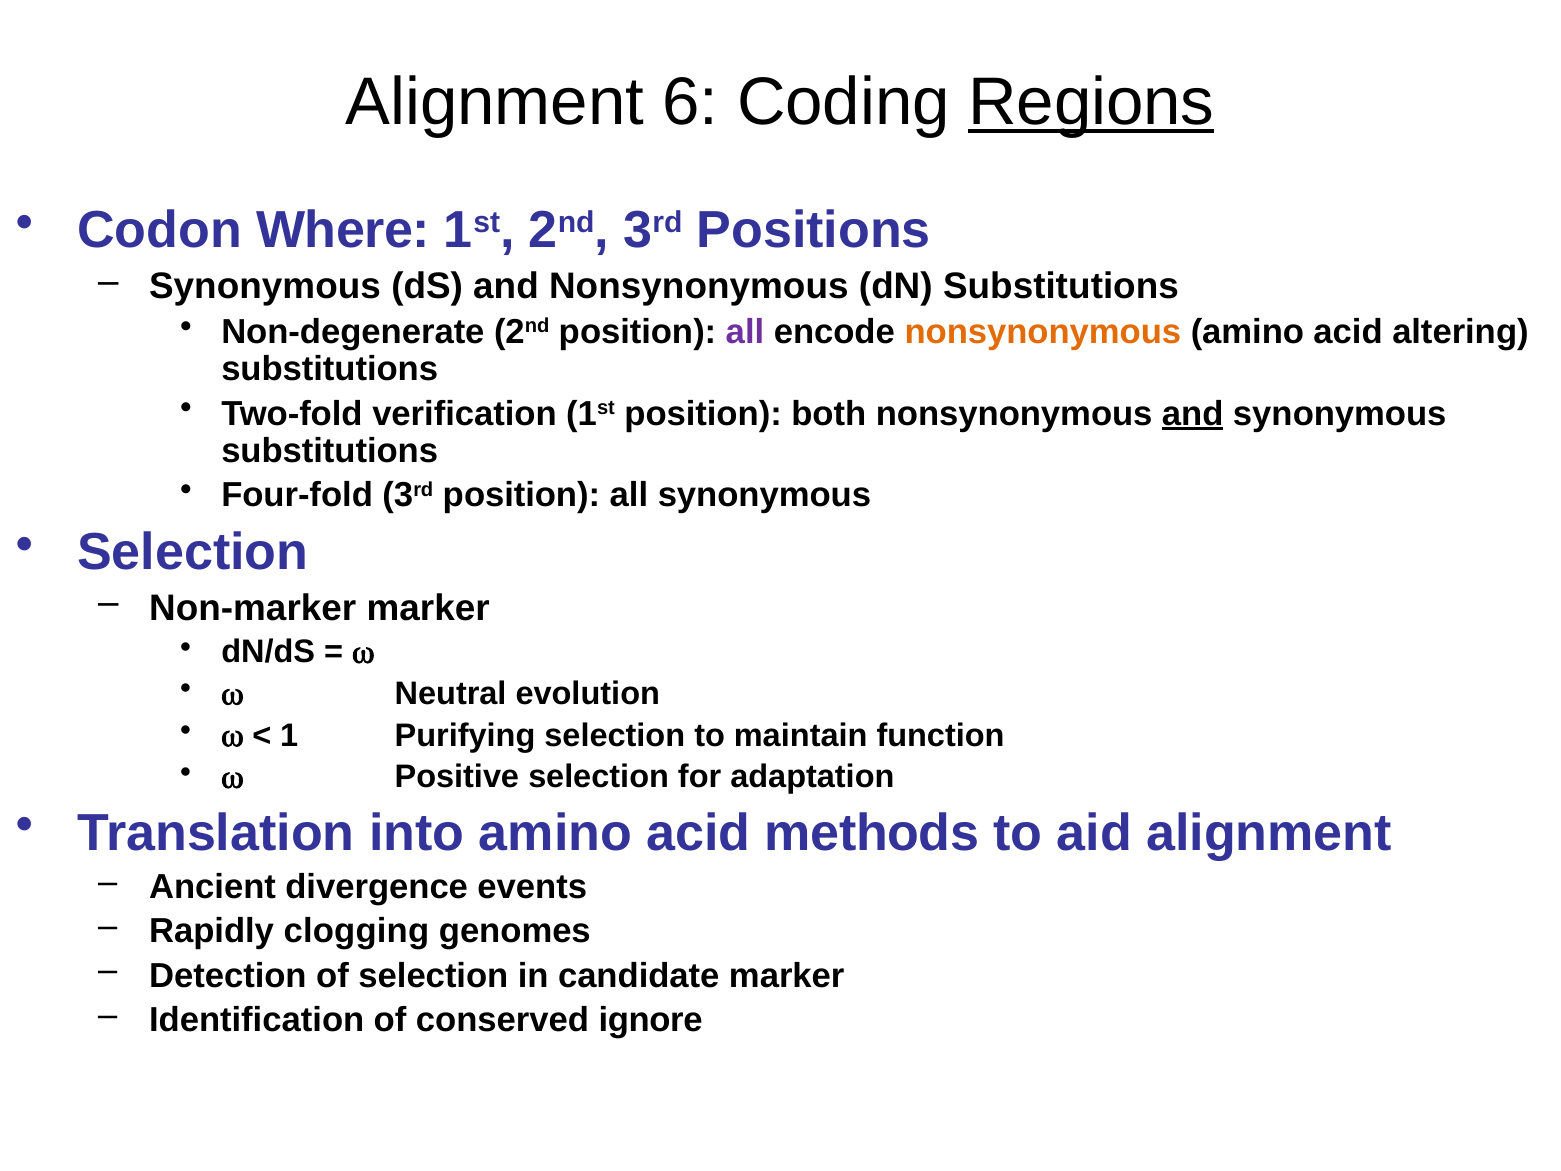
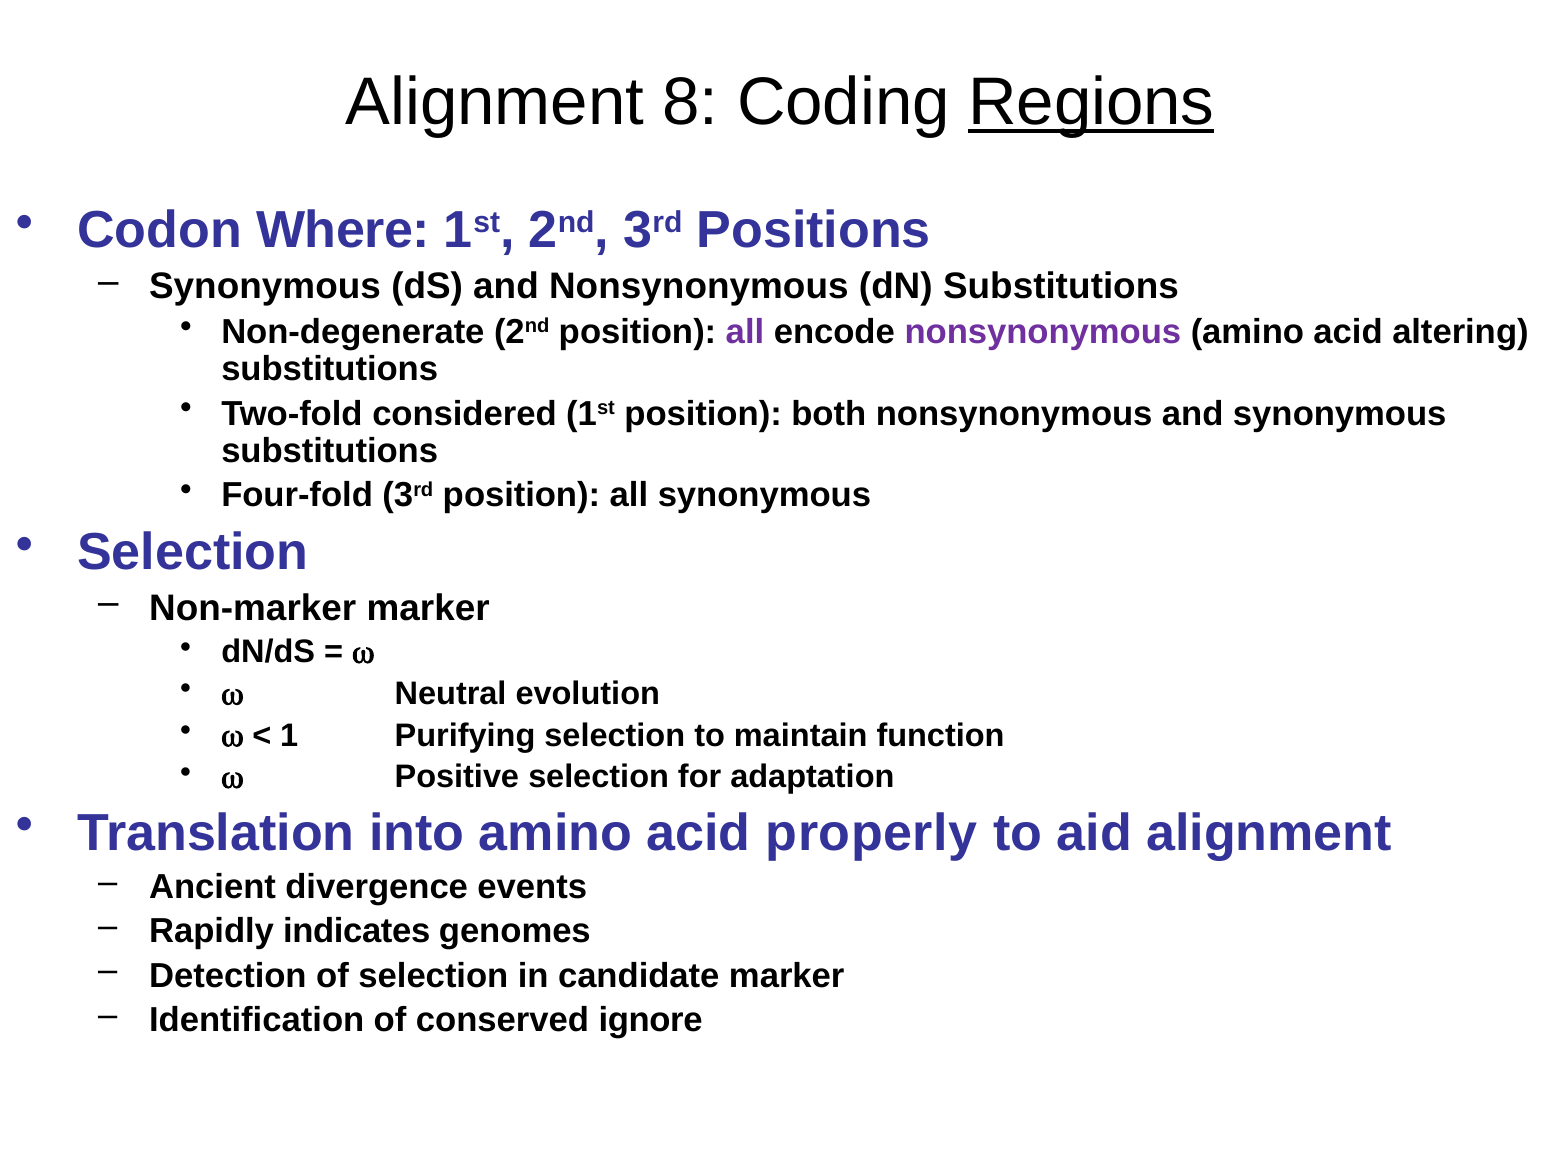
6: 6 -> 8
nonsynonymous at (1043, 332) colour: orange -> purple
verification: verification -> considered
and at (1193, 414) underline: present -> none
methods: methods -> properly
clogging: clogging -> indicates
